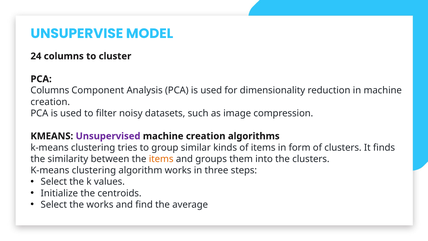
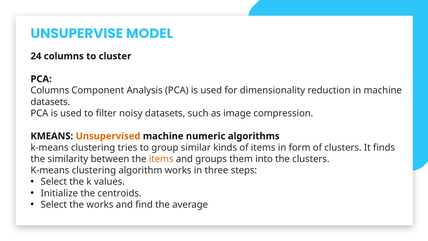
creation at (50, 102): creation -> datasets
Unsupervised colour: purple -> orange
creation at (206, 136): creation -> numeric
